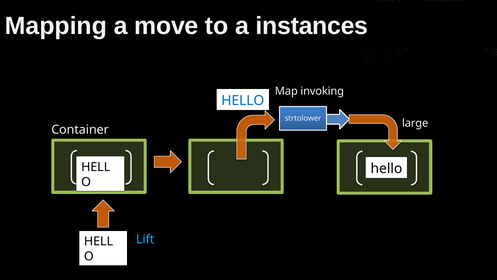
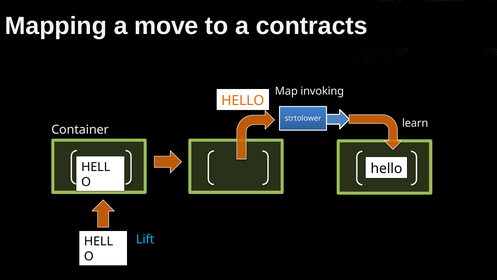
instances: instances -> contracts
HELLO at (243, 100) colour: blue -> orange
large: large -> learn
